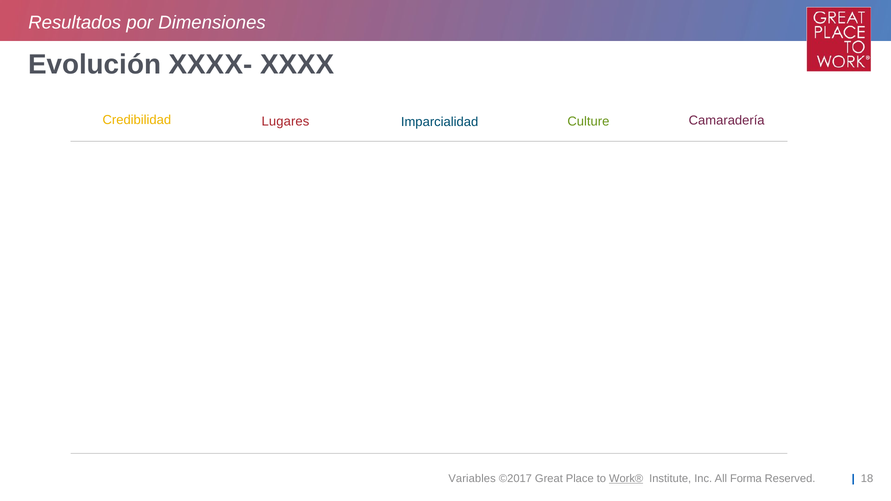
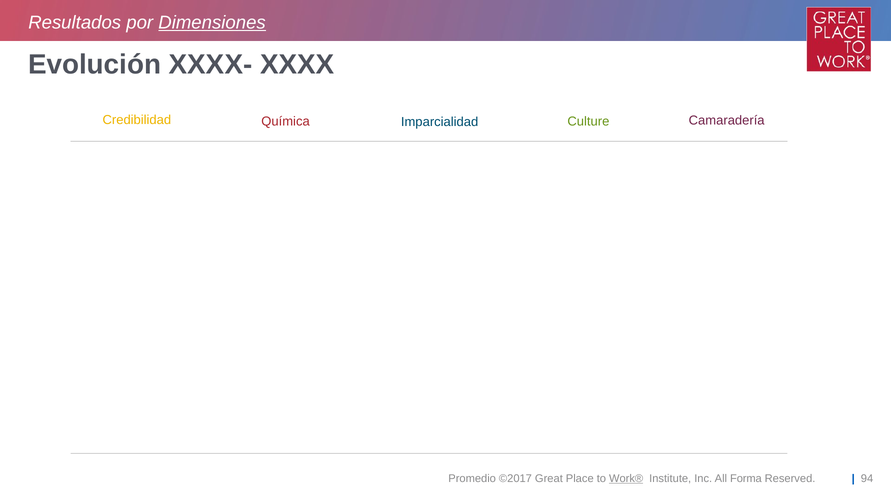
Dimensiones underline: none -> present
Lugares: Lugares -> Química
Variables: Variables -> Promedio
18: 18 -> 94
